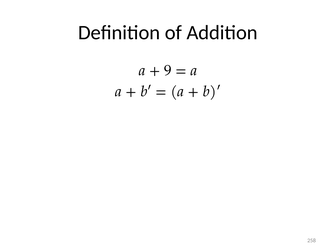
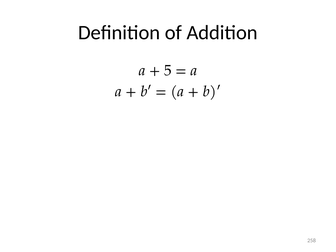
9: 9 -> 5
